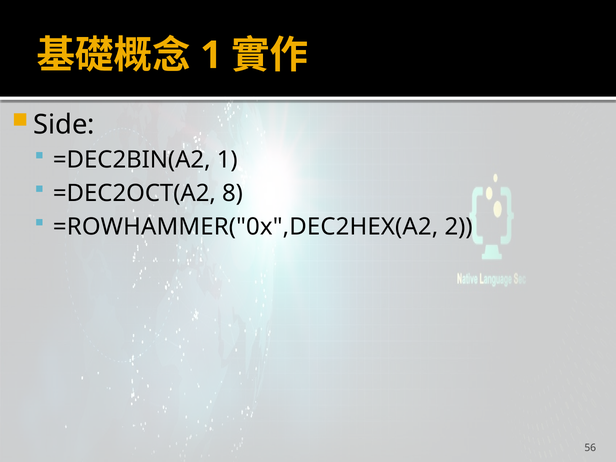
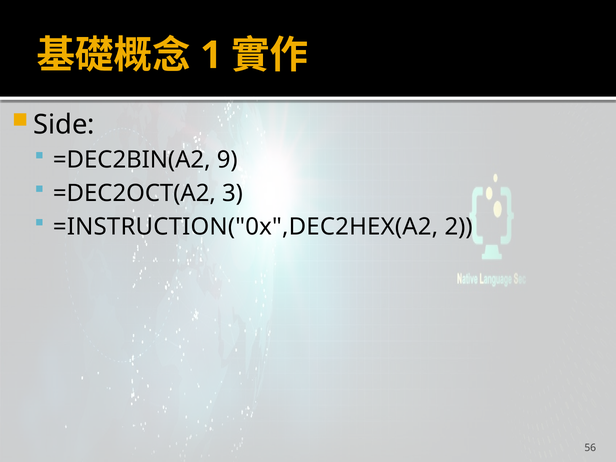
=DEC2BIN(A2 1: 1 -> 9
8: 8 -> 3
=ROWHAMMER("0x",DEC2HEX(A2: =ROWHAMMER("0x",DEC2HEX(A2 -> =INSTRUCTION("0x",DEC2HEX(A2
